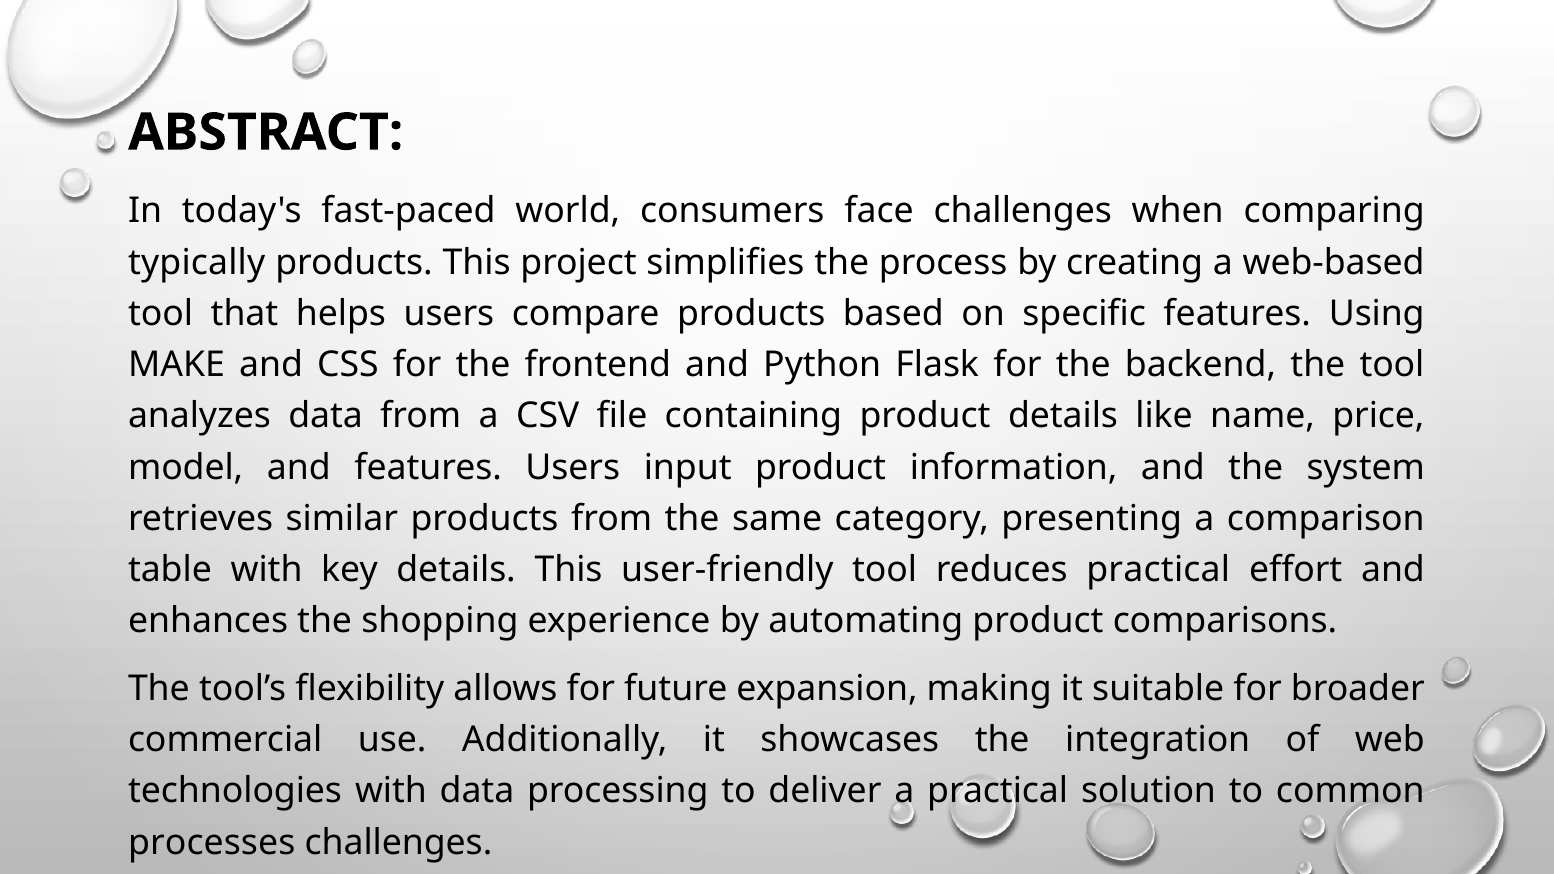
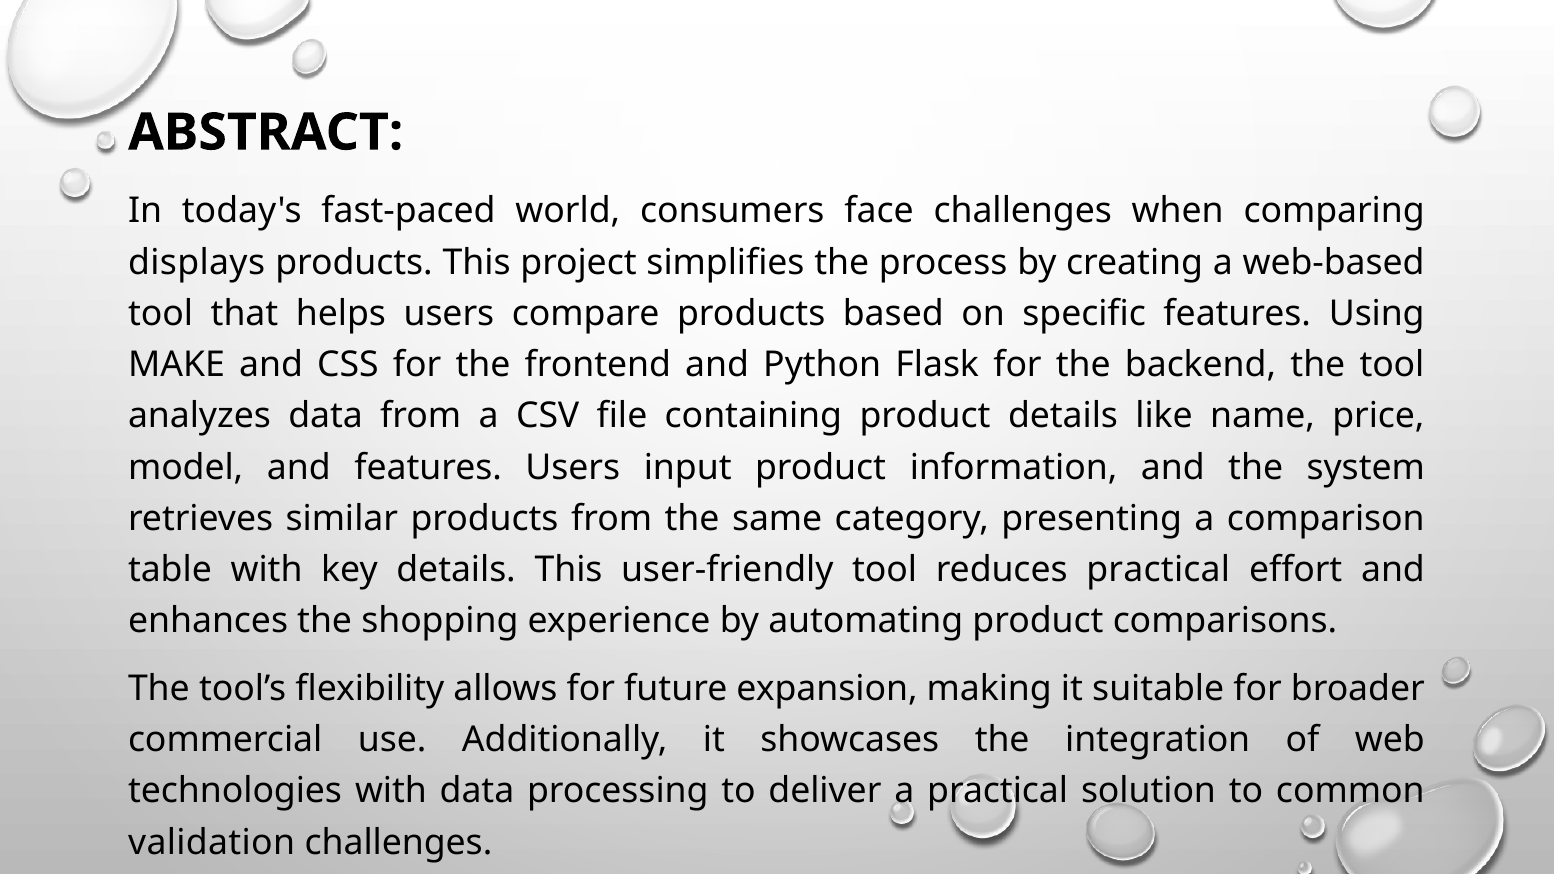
typically: typically -> displays
processes: processes -> validation
